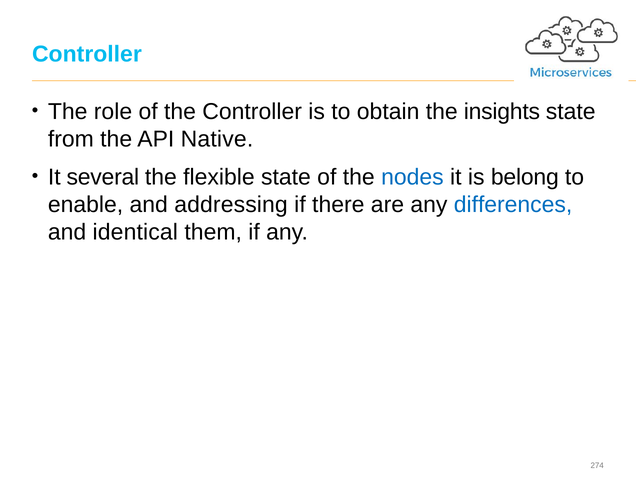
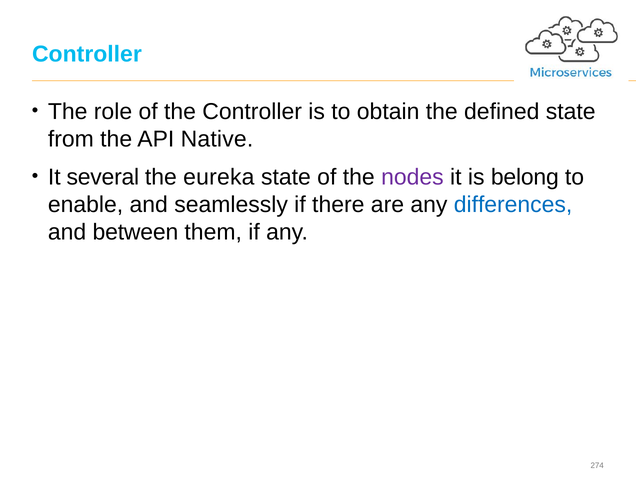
insights: insights -> defined
flexible: flexible -> eureka
nodes colour: blue -> purple
addressing: addressing -> seamlessly
identical: identical -> between
